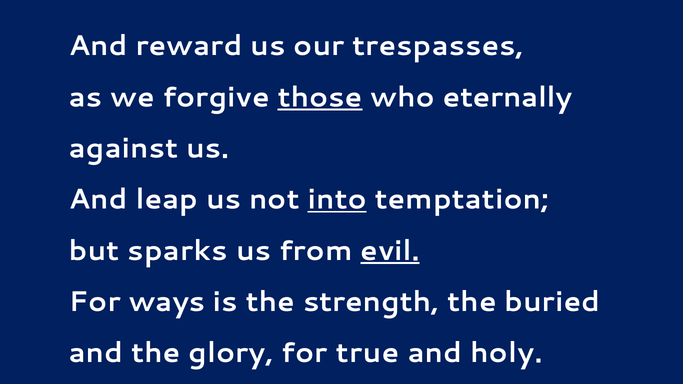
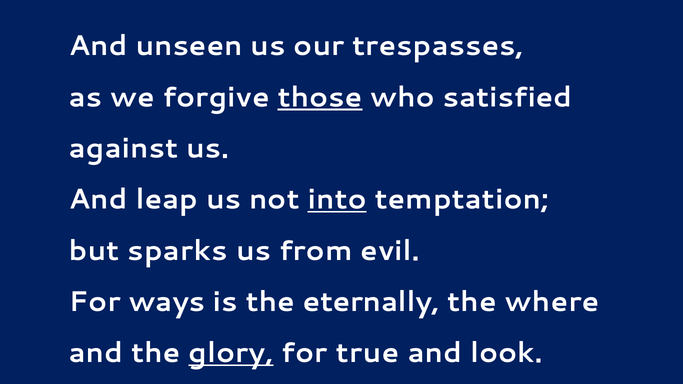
reward: reward -> unseen
eternally: eternally -> satisfied
evil underline: present -> none
strength: strength -> eternally
buried: buried -> where
glory underline: none -> present
holy: holy -> look
